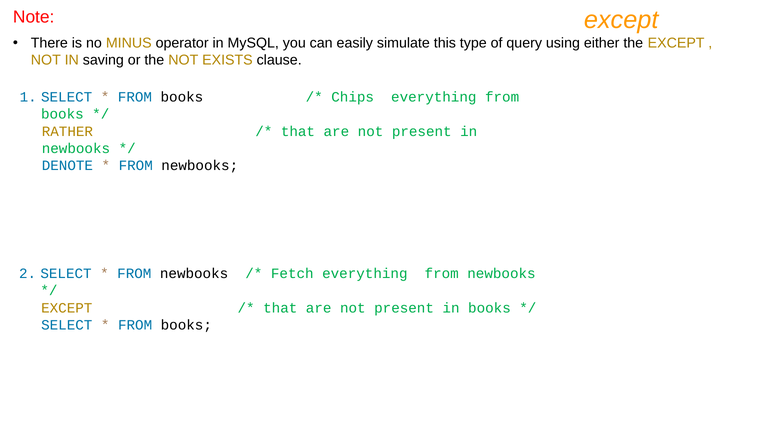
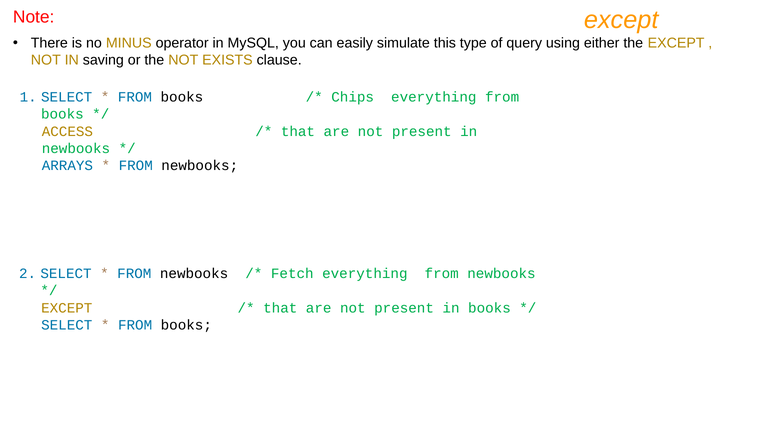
RATHER: RATHER -> ACCESS
DENOTE: DENOTE -> ARRAYS
